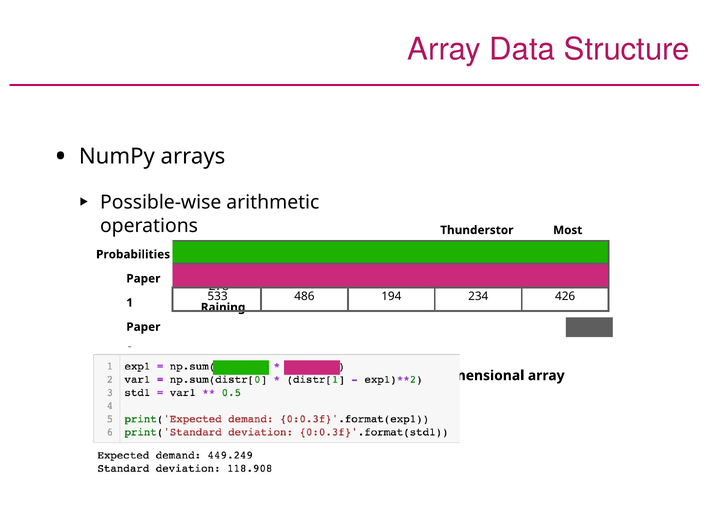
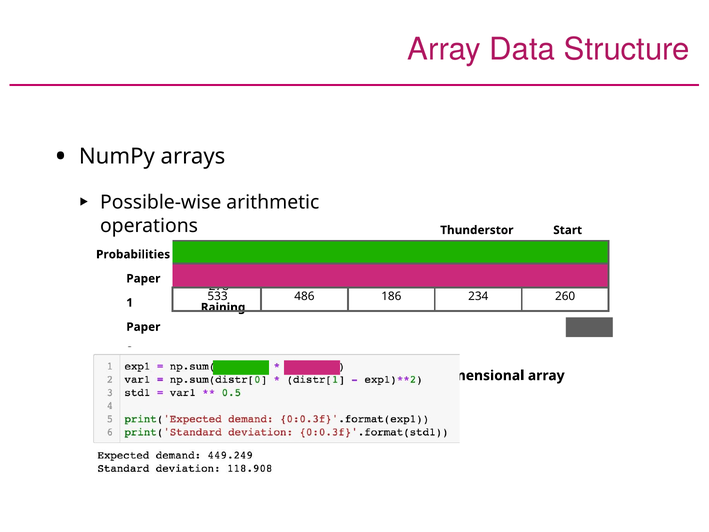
Most: Most -> Start
194: 194 -> 186
426: 426 -> 260
